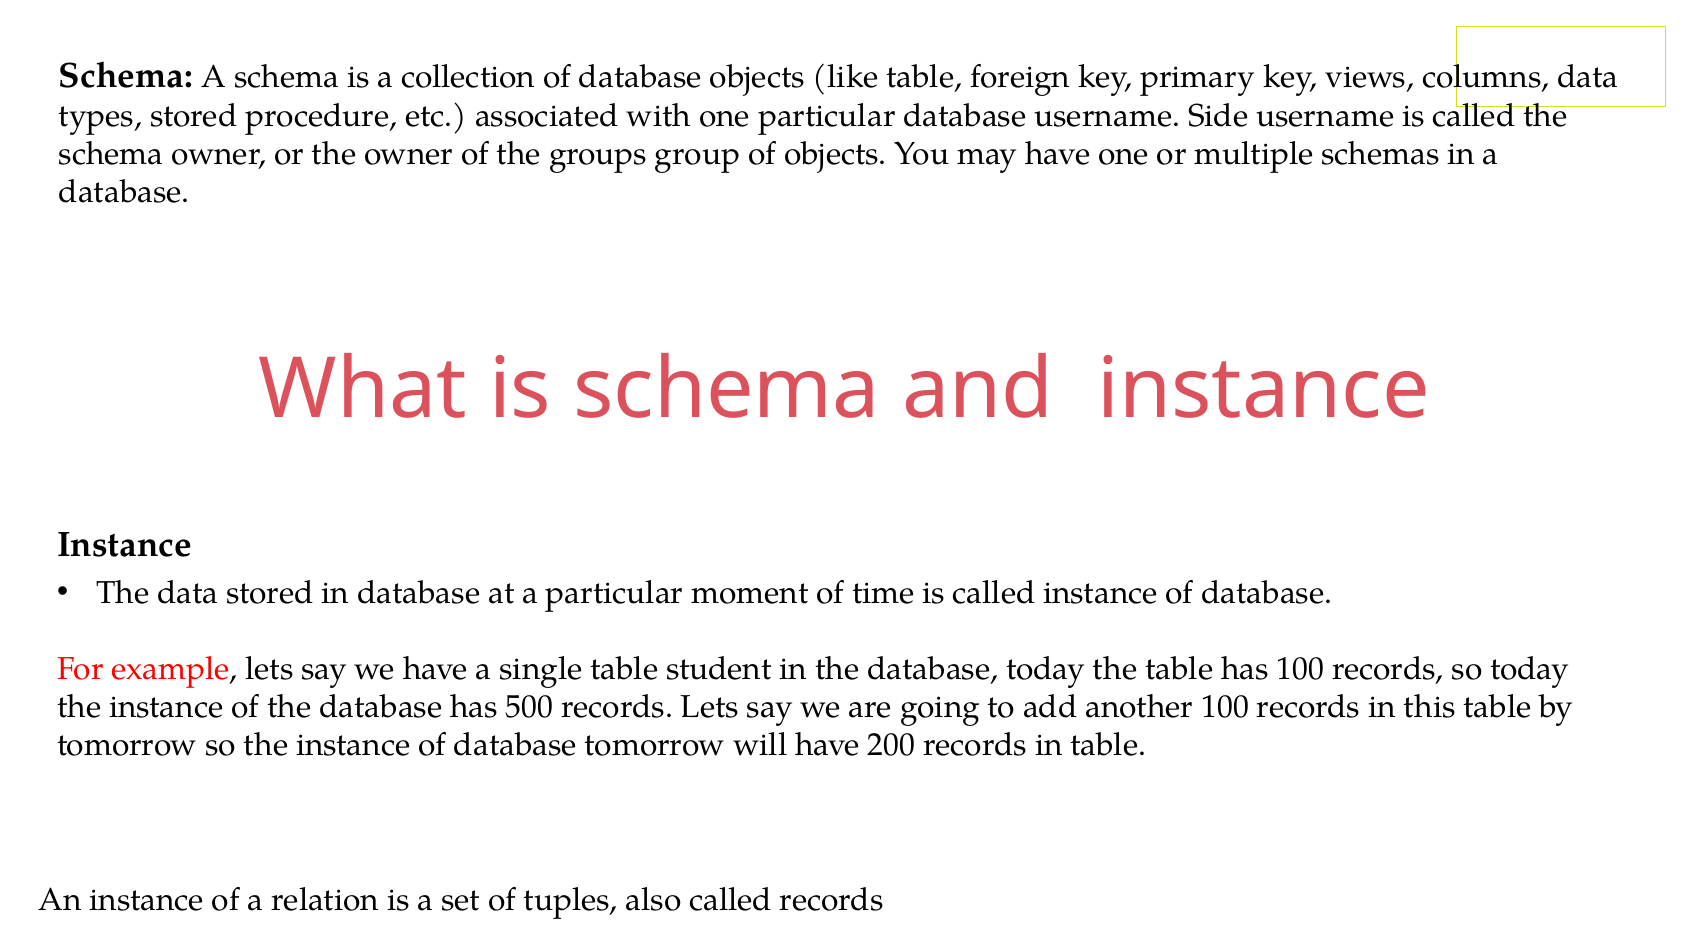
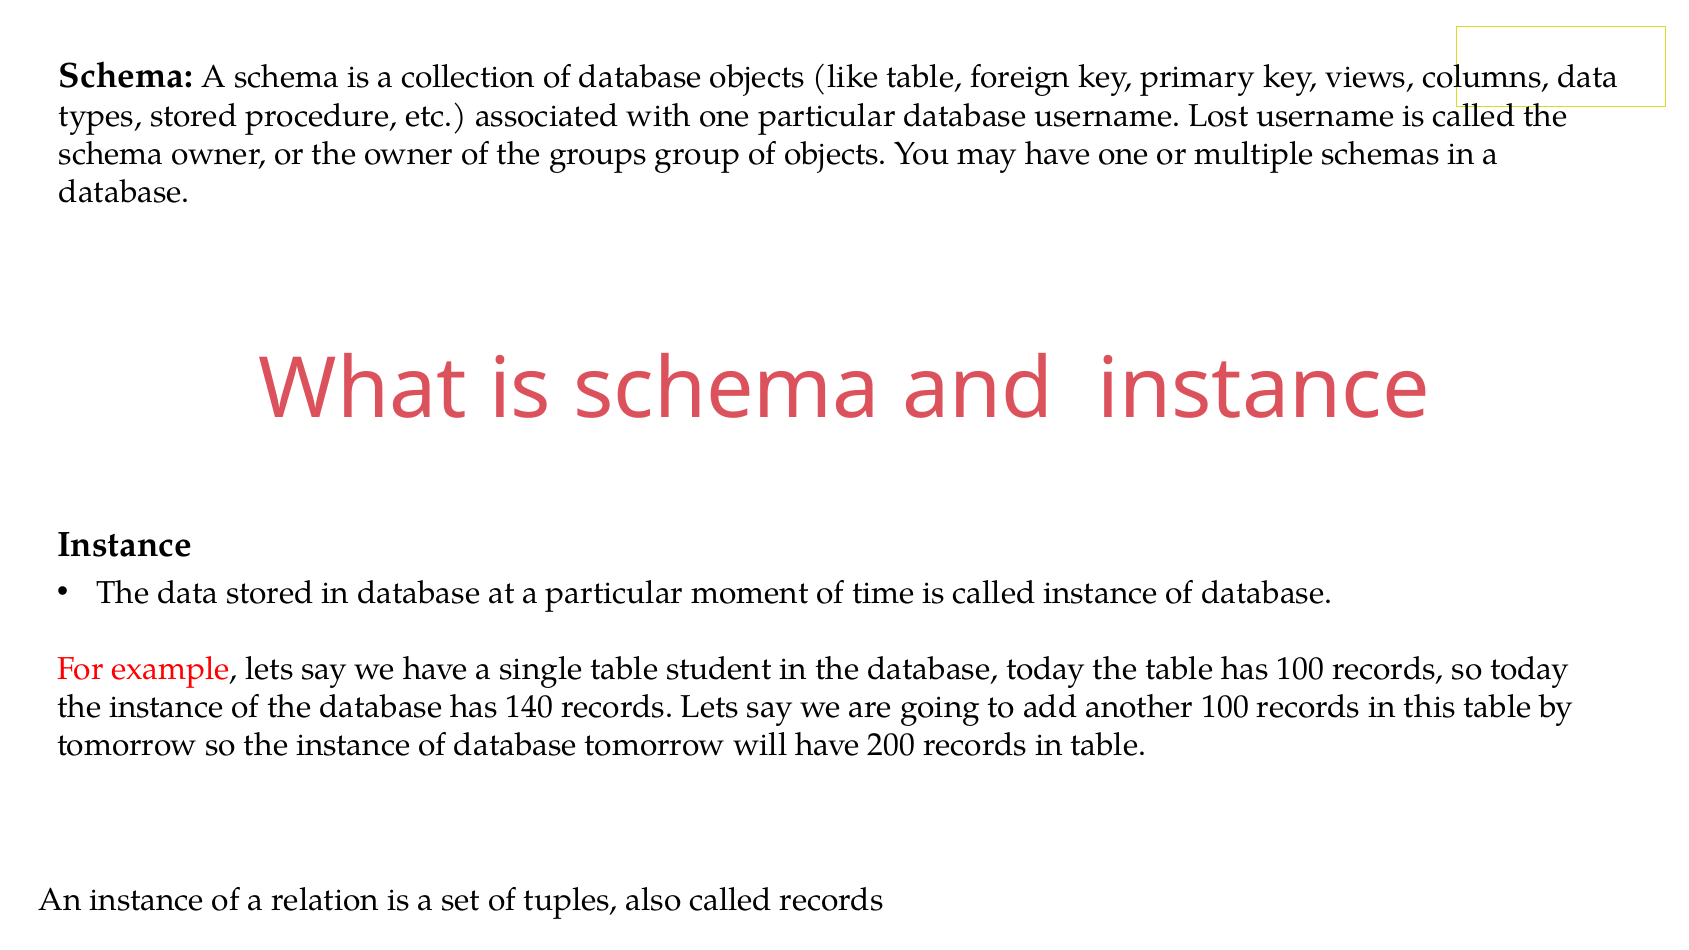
Side: Side -> Lost
500: 500 -> 140
